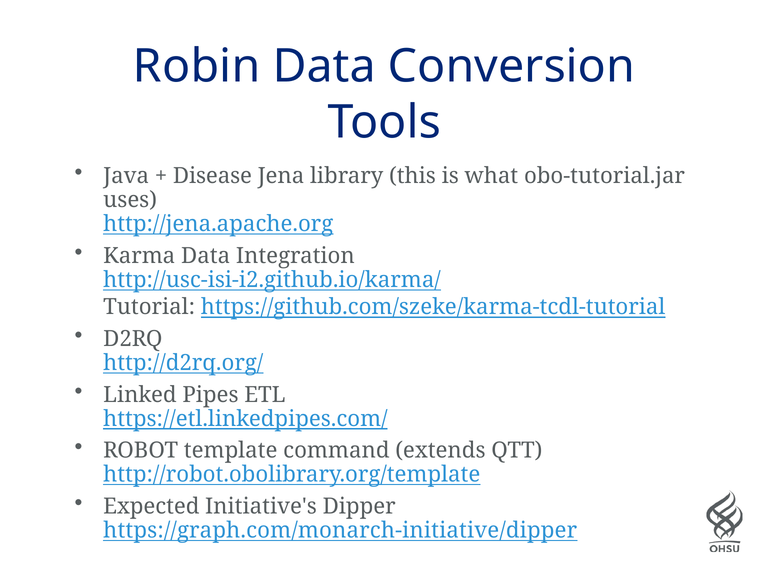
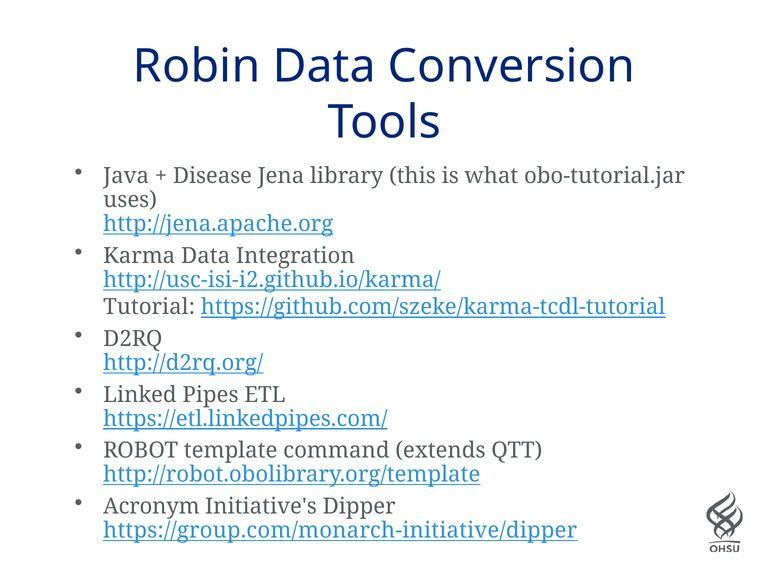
Expected: Expected -> Acronym
https://graph.com/monarch-initiative/dipper: https://graph.com/monarch-initiative/dipper -> https://group.com/monarch-initiative/dipper
